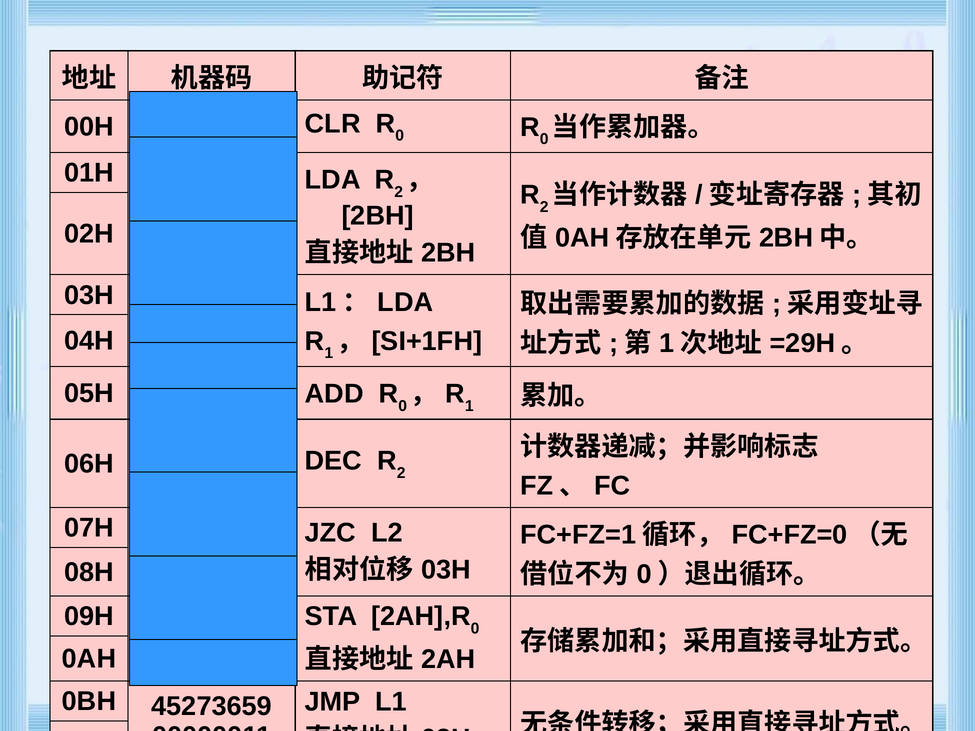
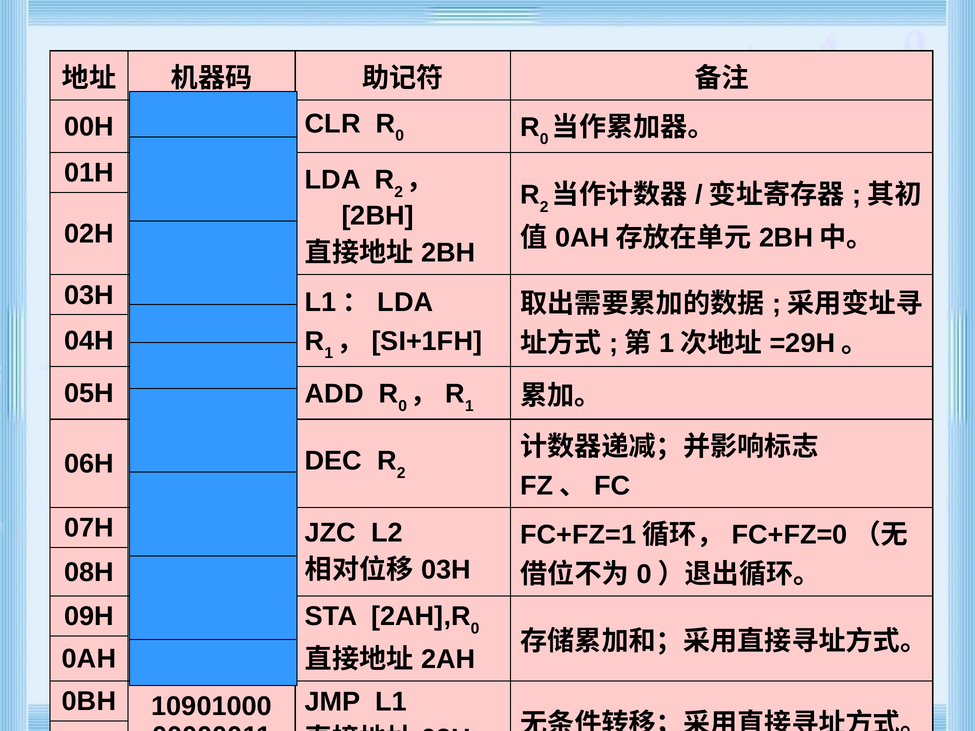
45273659: 45273659 -> 10901000
